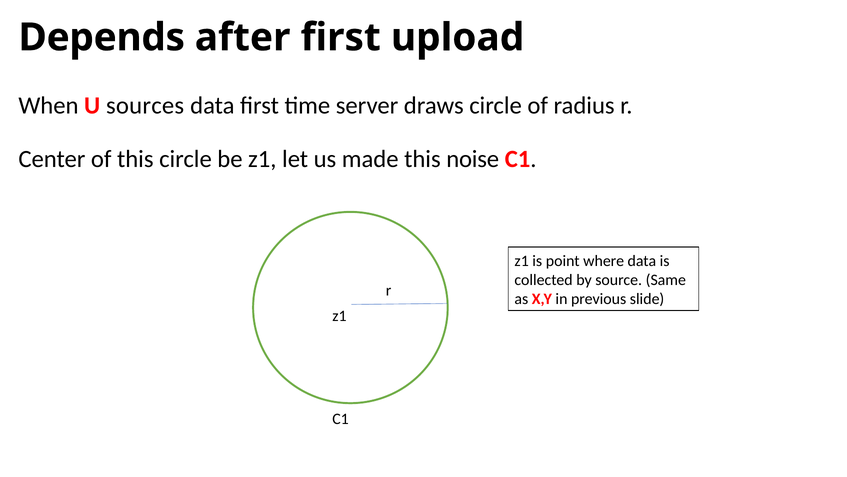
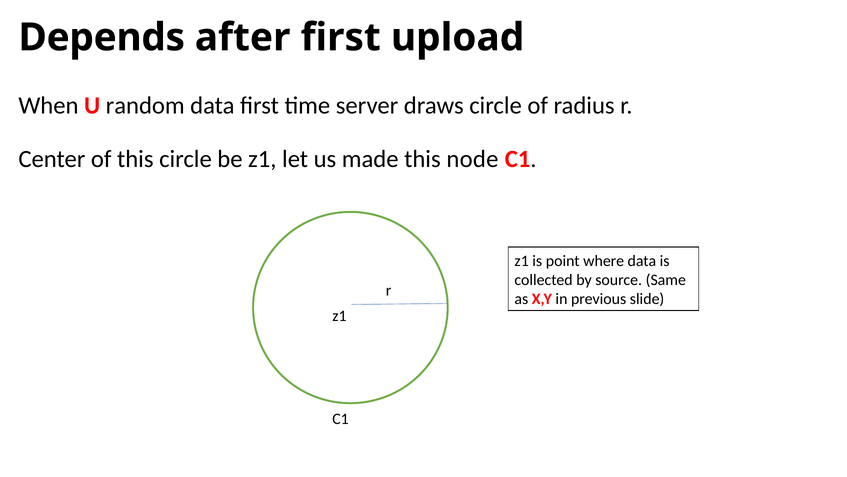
sources: sources -> random
noise: noise -> node
